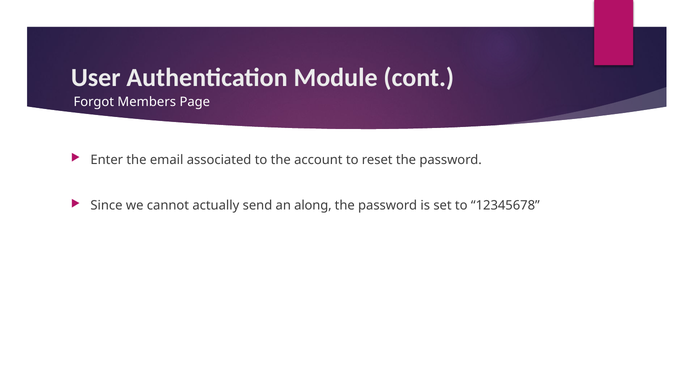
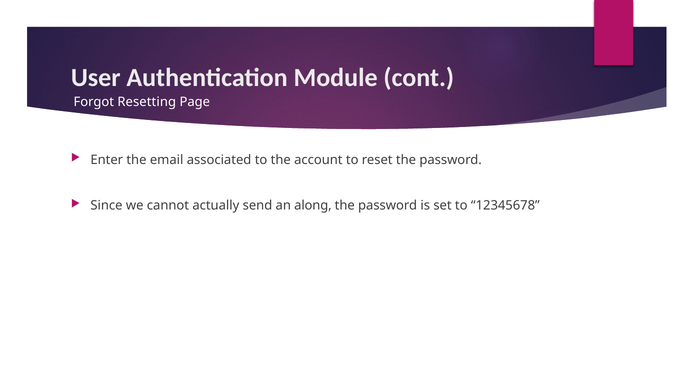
Members: Members -> Resetting
